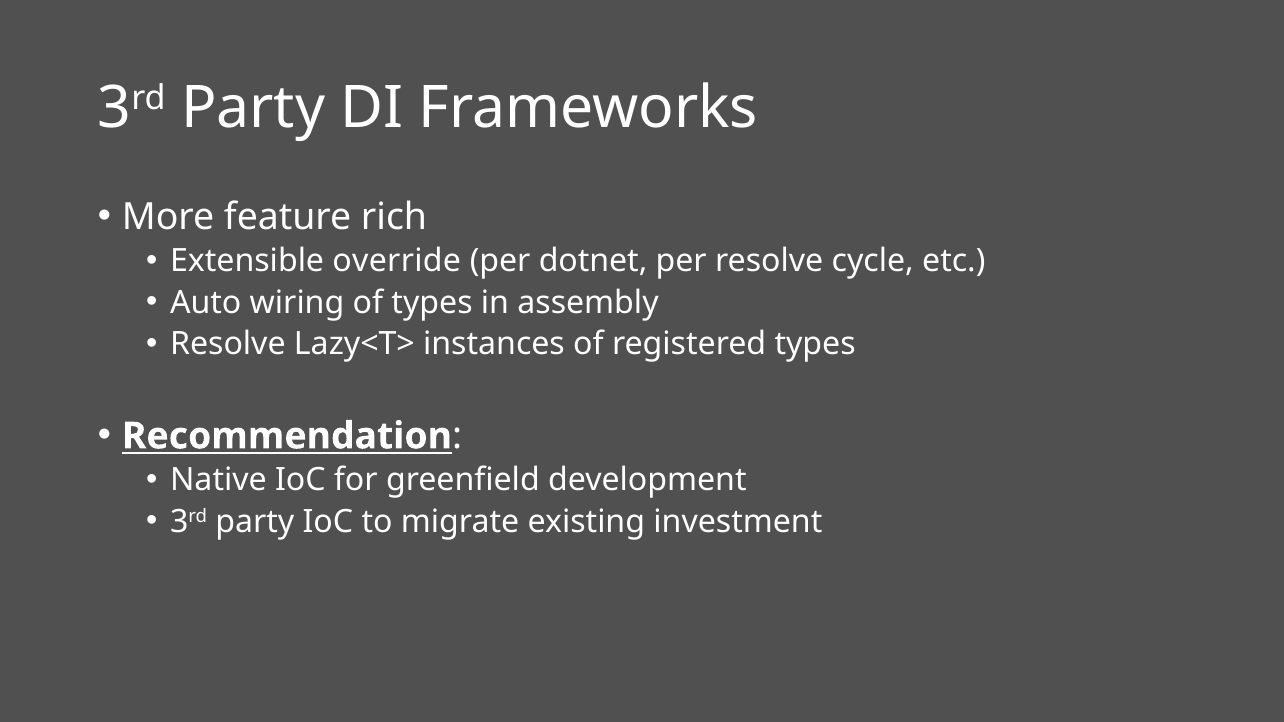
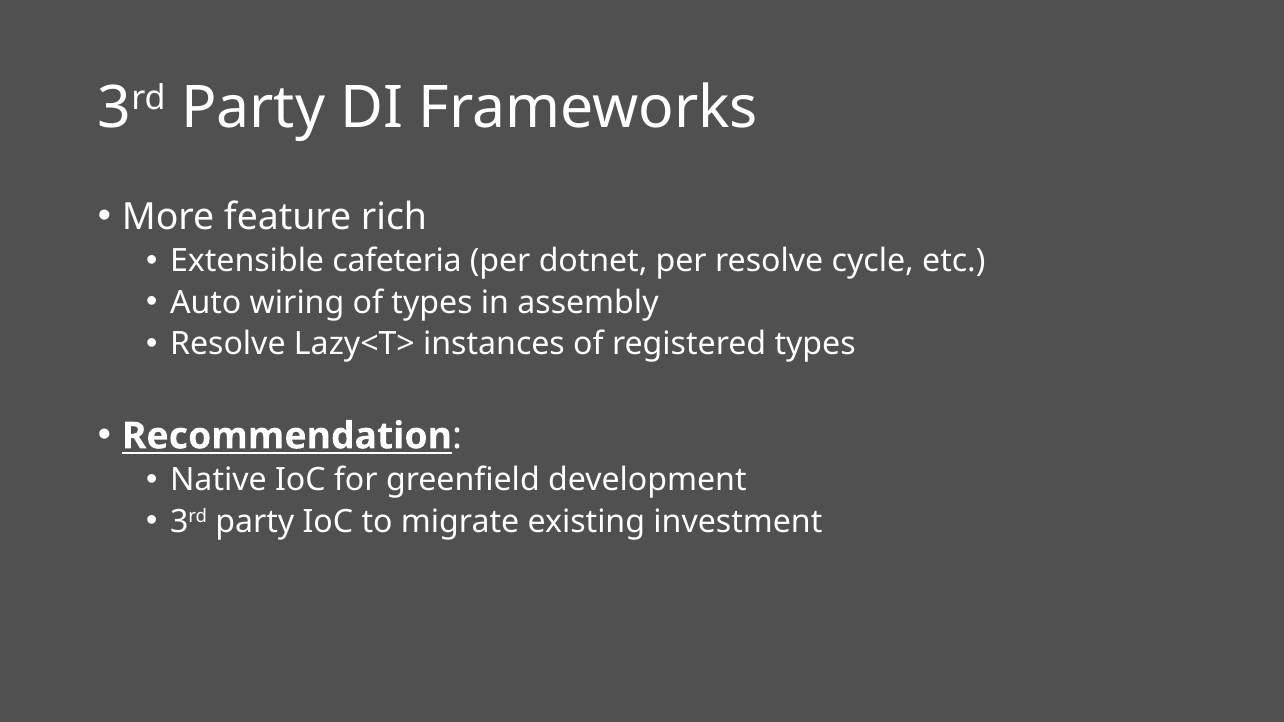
override: override -> cafeteria
